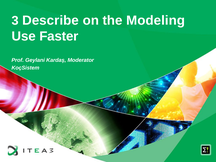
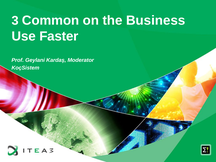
Describe: Describe -> Common
Modeling: Modeling -> Business
